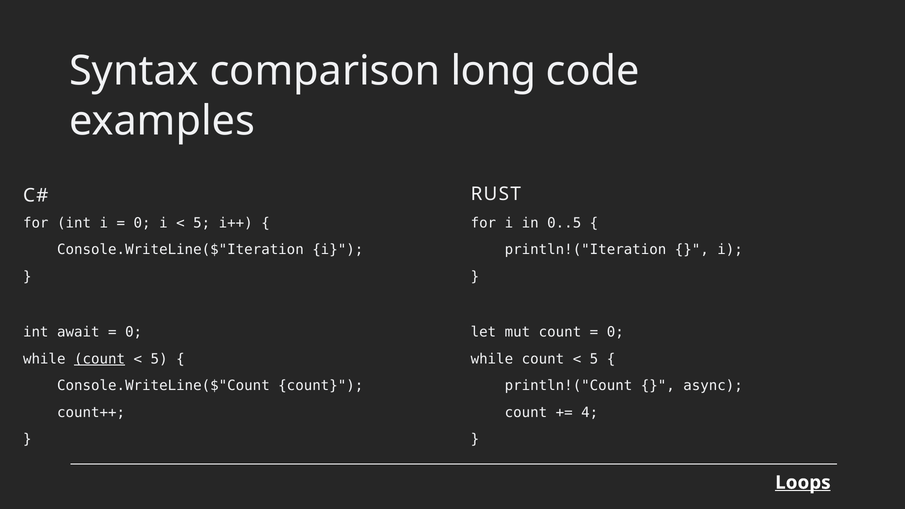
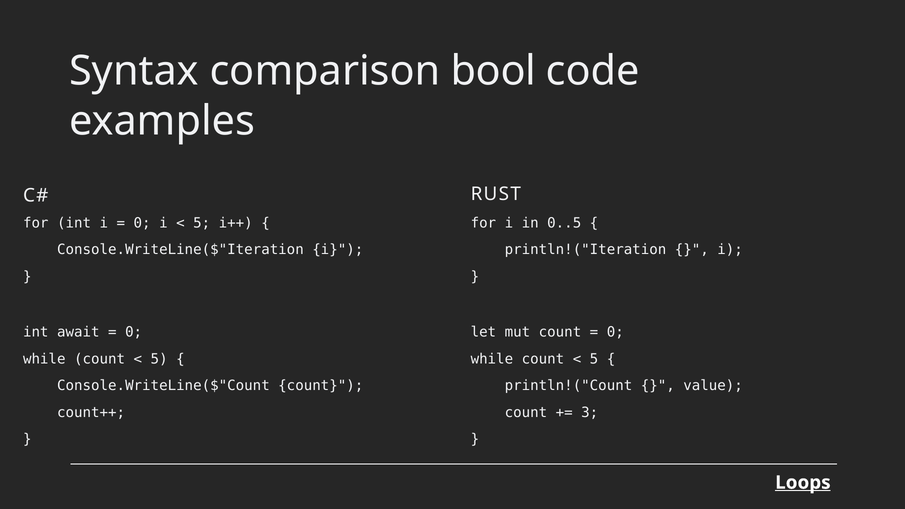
long: long -> bool
count at (100, 359) underline: present -> none
async: async -> value
4: 4 -> 3
